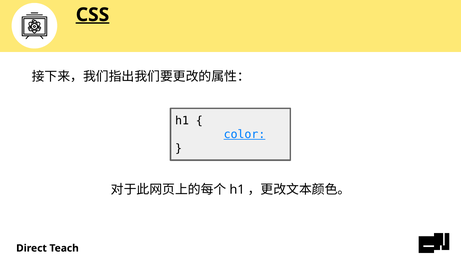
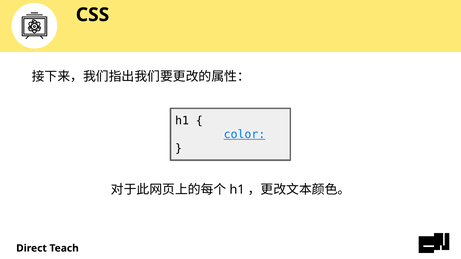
CSS underline: present -> none
